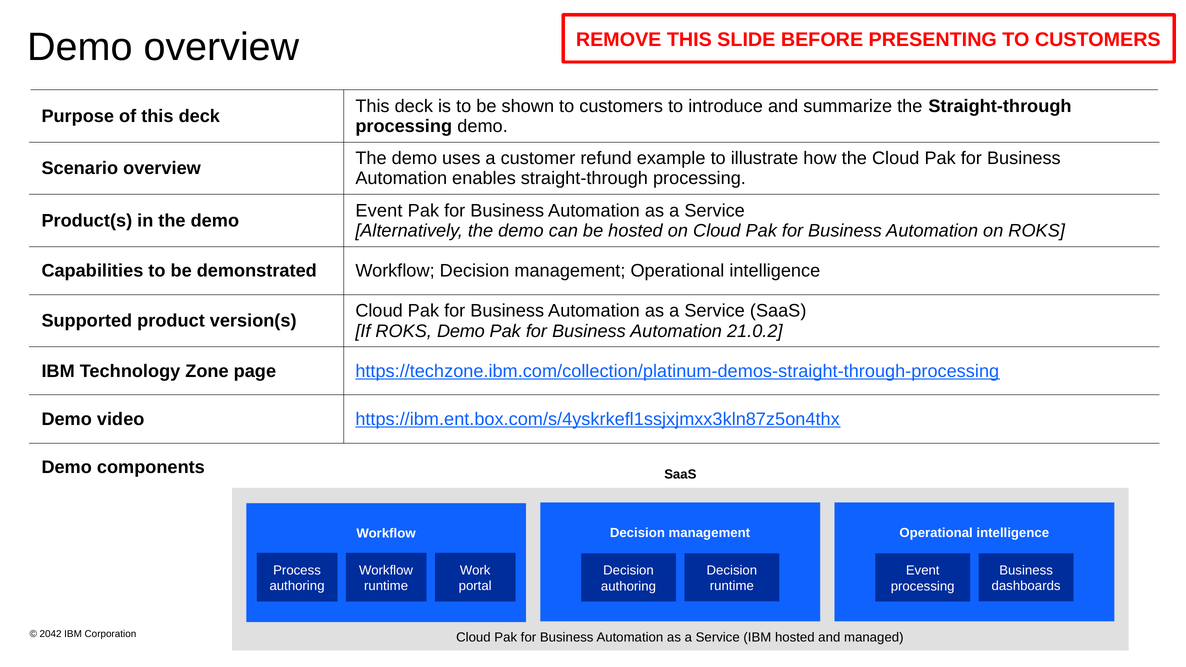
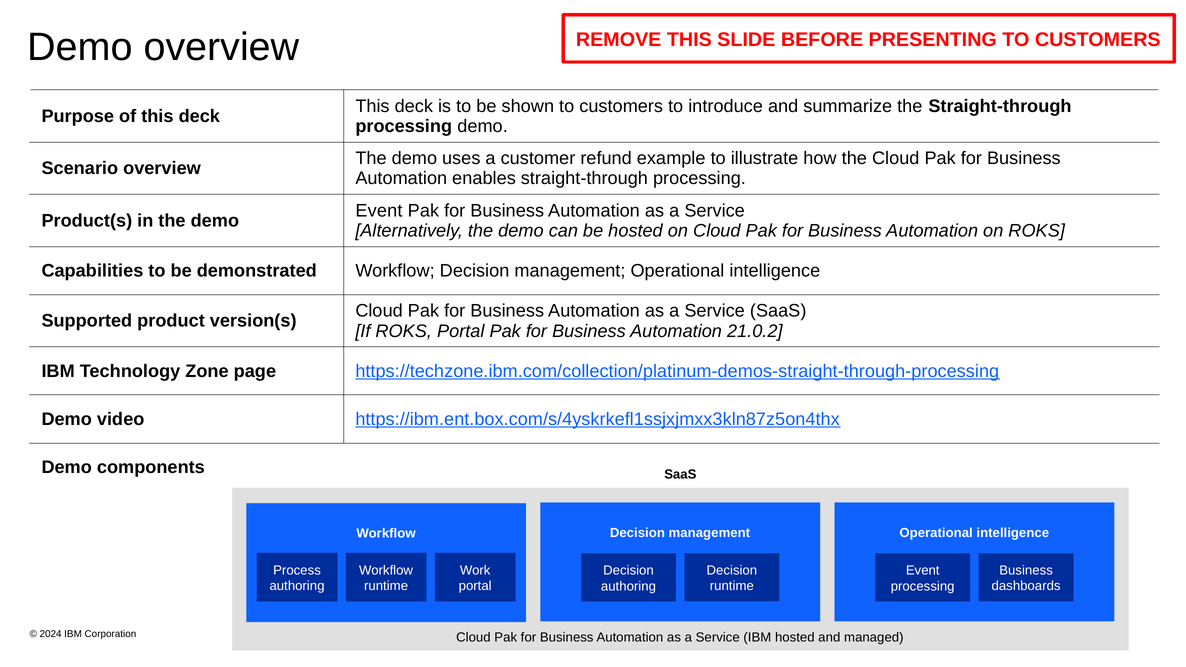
ROKS Demo: Demo -> Portal
2042: 2042 -> 2024
